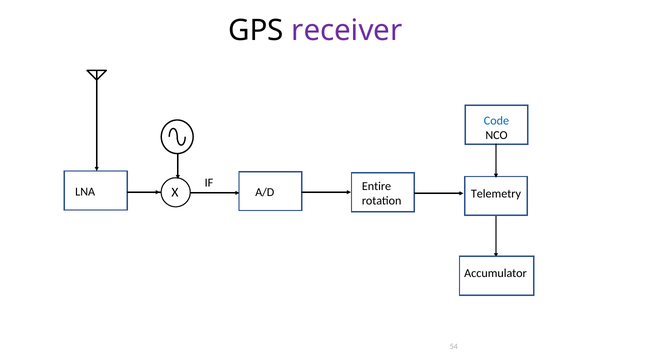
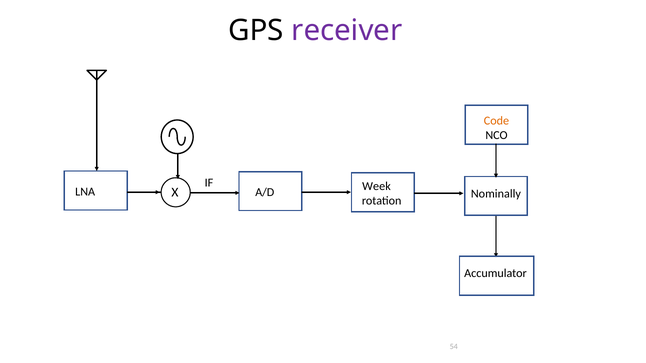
Code colour: blue -> orange
Entire: Entire -> Week
Telemetry: Telemetry -> Nominally
